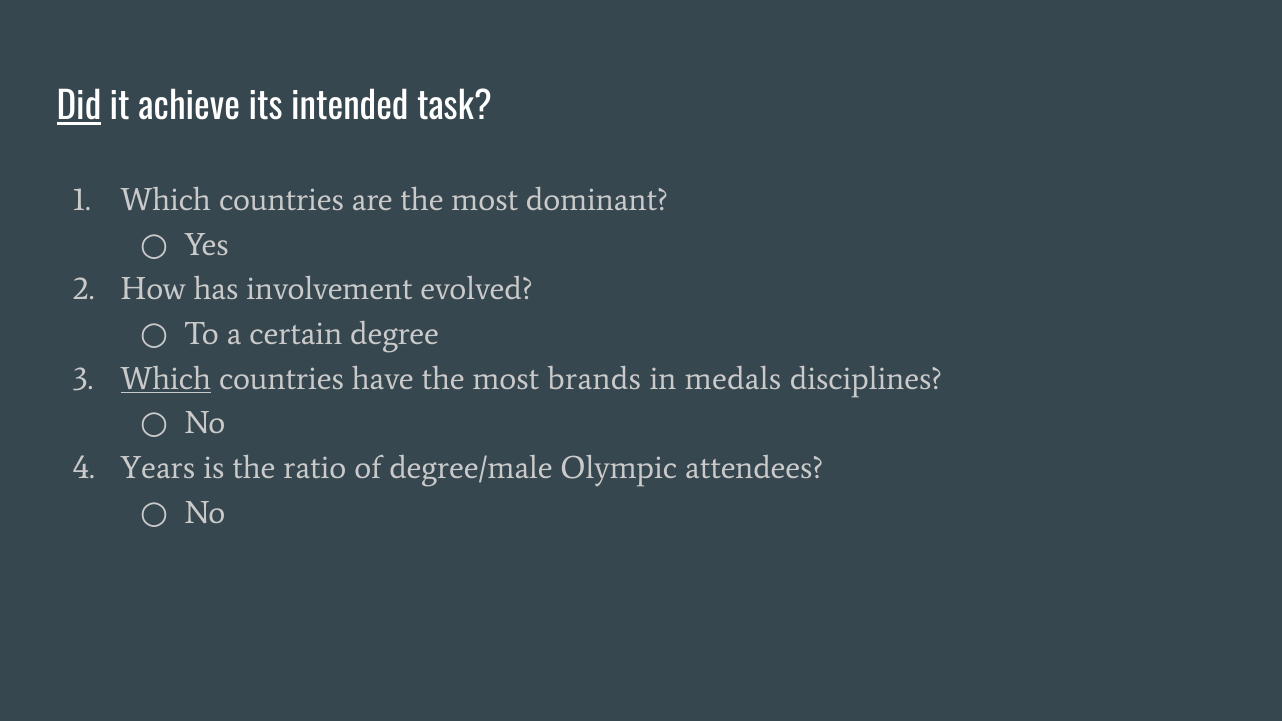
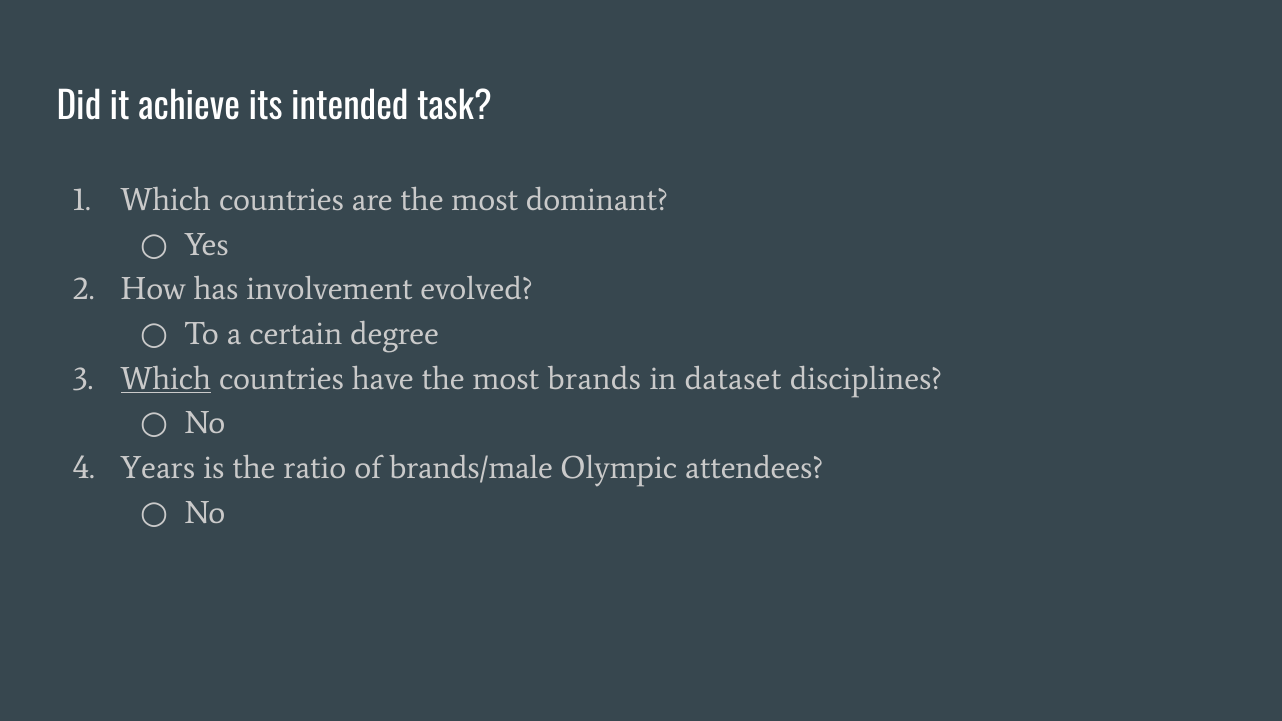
Did underline: present -> none
medals: medals -> dataset
degree/male: degree/male -> brands/male
